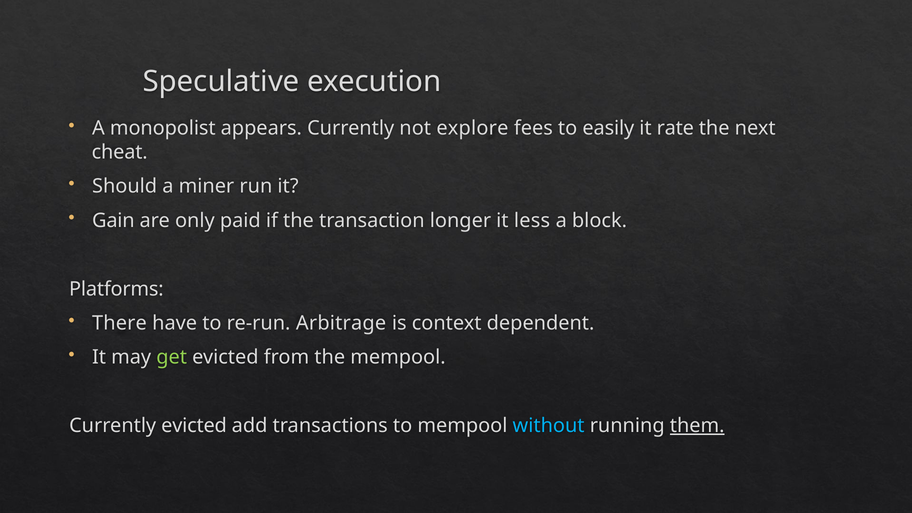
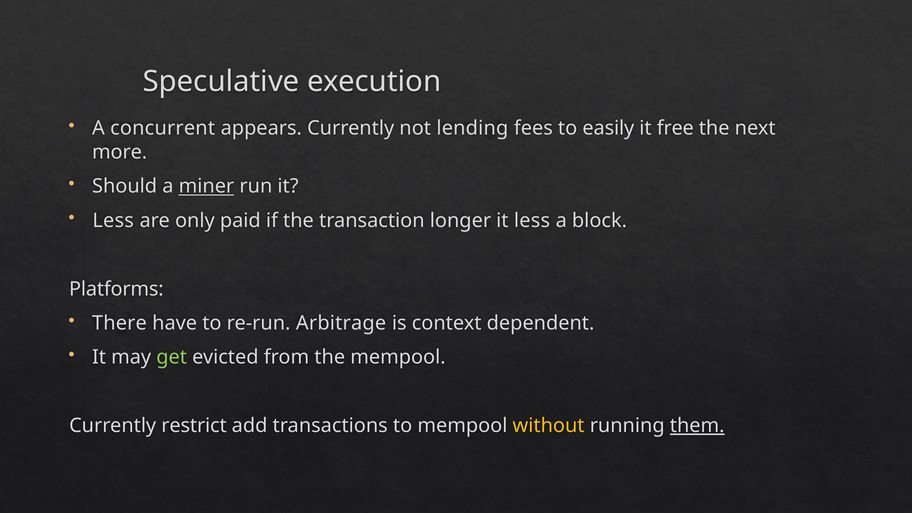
monopolist: monopolist -> concurrent
explore: explore -> lending
rate: rate -> free
cheat: cheat -> more
miner underline: none -> present
Gain at (113, 221): Gain -> Less
Currently evicted: evicted -> restrict
without colour: light blue -> yellow
